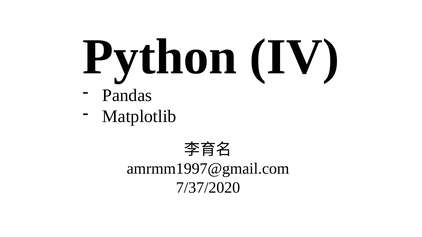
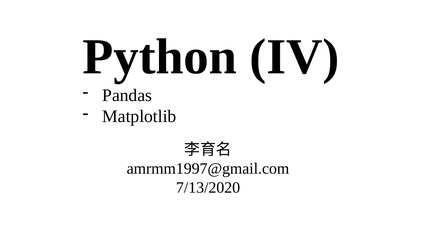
7/37/2020: 7/37/2020 -> 7/13/2020
